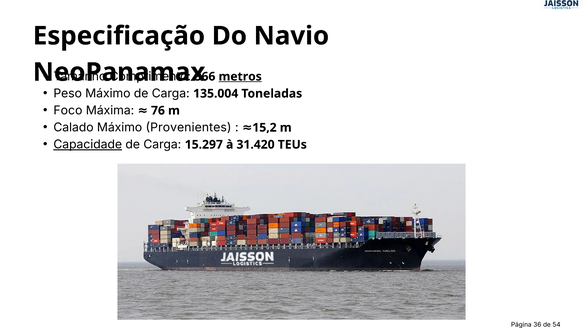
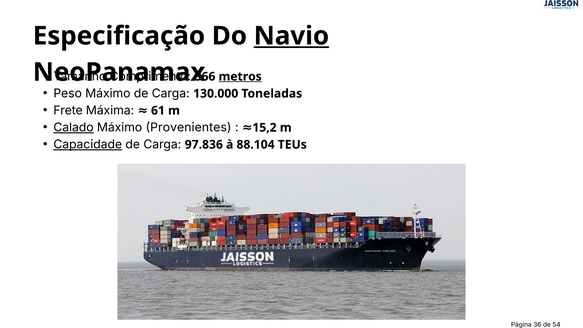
Navio underline: none -> present
135.004: 135.004 -> 130.000
Foco: Foco -> Frete
76: 76 -> 61
Calado underline: none -> present
15.297: 15.297 -> 97.836
31.420: 31.420 -> 88.104
